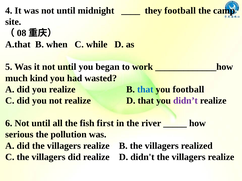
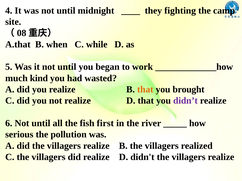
they football: football -> fighting
that at (145, 90) colour: blue -> orange
you football: football -> brought
